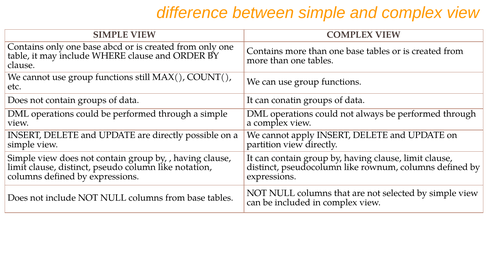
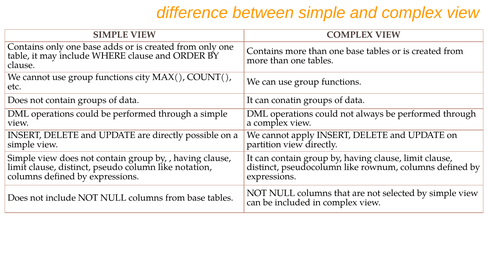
abcd: abcd -> adds
still: still -> city
